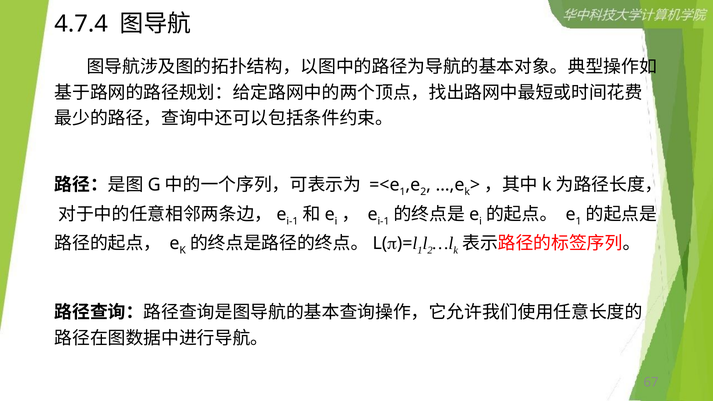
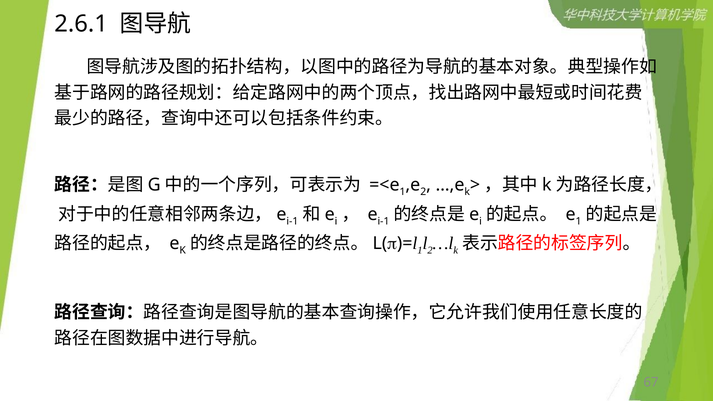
4.7.4: 4.7.4 -> 2.6.1
